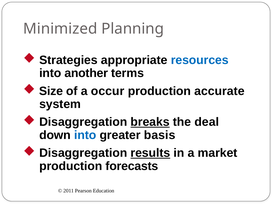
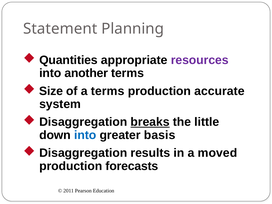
Minimized: Minimized -> Statement
Strategies: Strategies -> Quantities
resources colour: blue -> purple
a occur: occur -> terms
deal: deal -> little
results underline: present -> none
market: market -> moved
